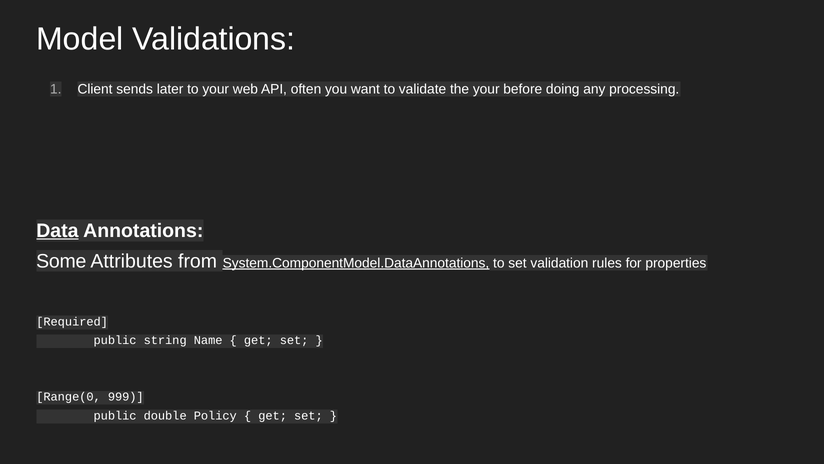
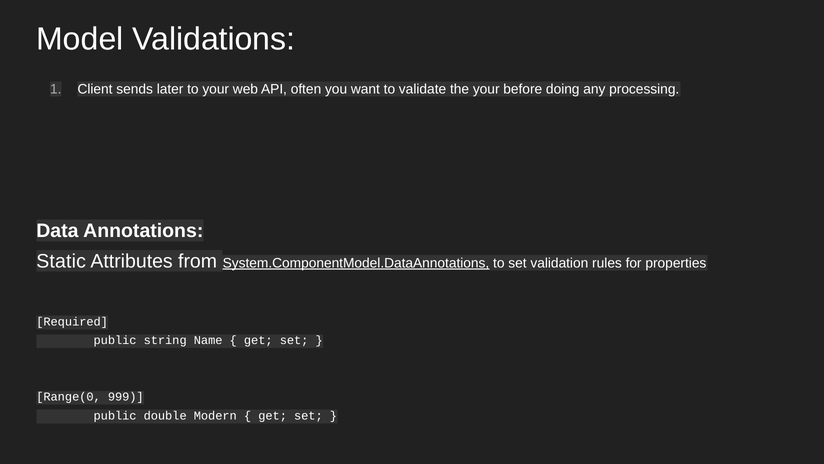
Data underline: present -> none
Some: Some -> Static
Policy: Policy -> Modern
